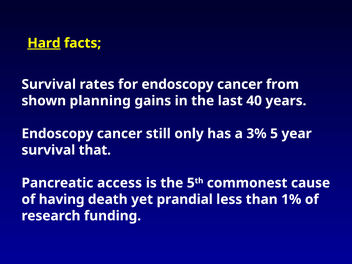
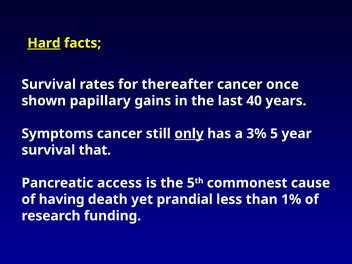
for endoscopy: endoscopy -> thereafter
from: from -> once
planning: planning -> papillary
Endoscopy at (57, 134): Endoscopy -> Symptoms
only underline: none -> present
